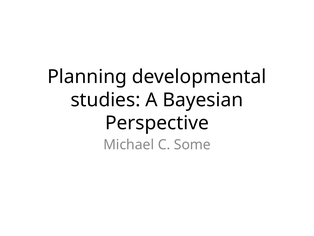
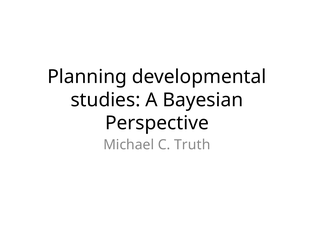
Some: Some -> Truth
